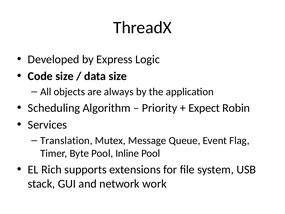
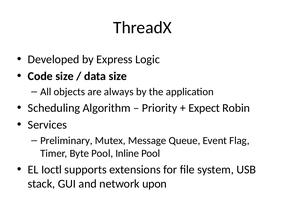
Translation: Translation -> Preliminary
Rich: Rich -> Ioctl
work: work -> upon
